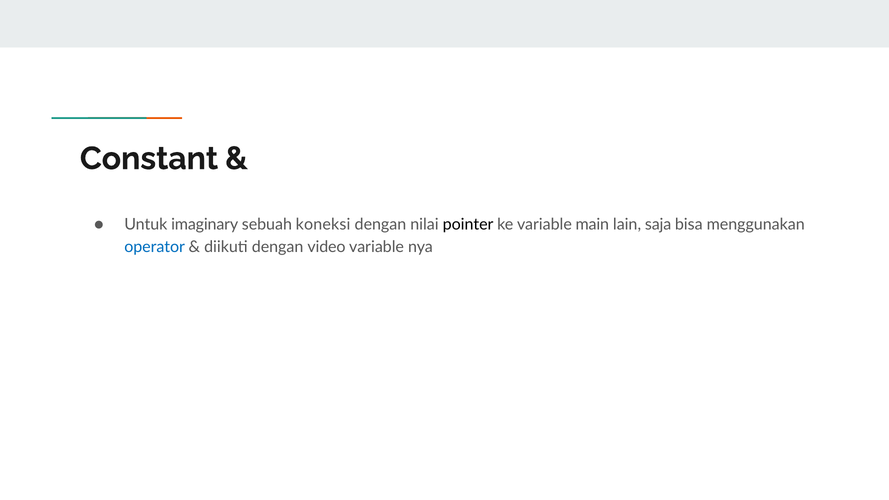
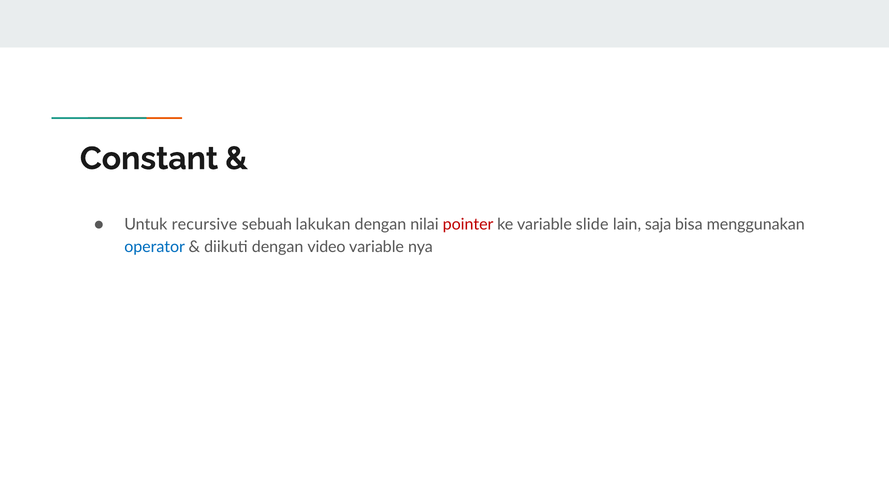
imaginary: imaginary -> recursive
koneksi: koneksi -> lakukan
pointer colour: black -> red
main: main -> slide
